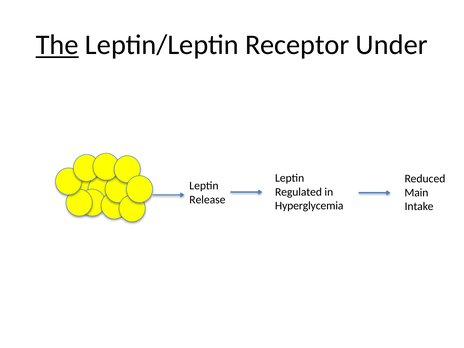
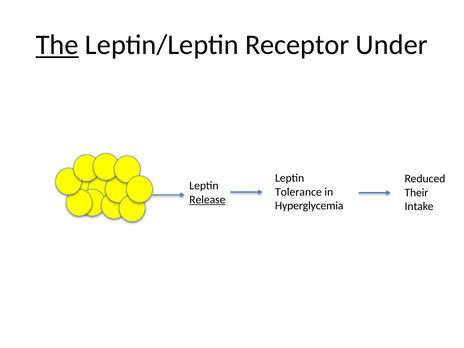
Regulated: Regulated -> Tolerance
Main: Main -> Their
Release underline: none -> present
